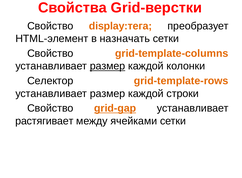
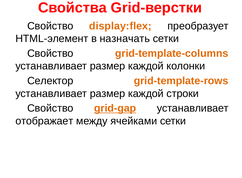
display:тега: display:тега -> display:flex
размер at (108, 66) underline: present -> none
растягивает: растягивает -> отображает
